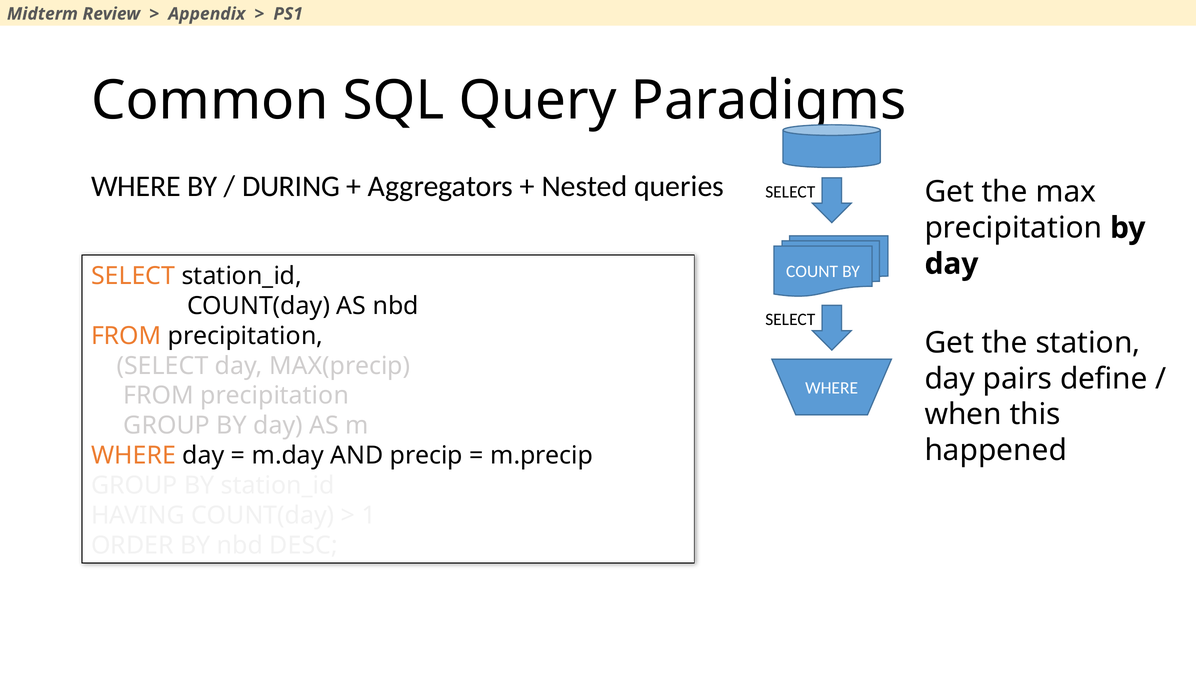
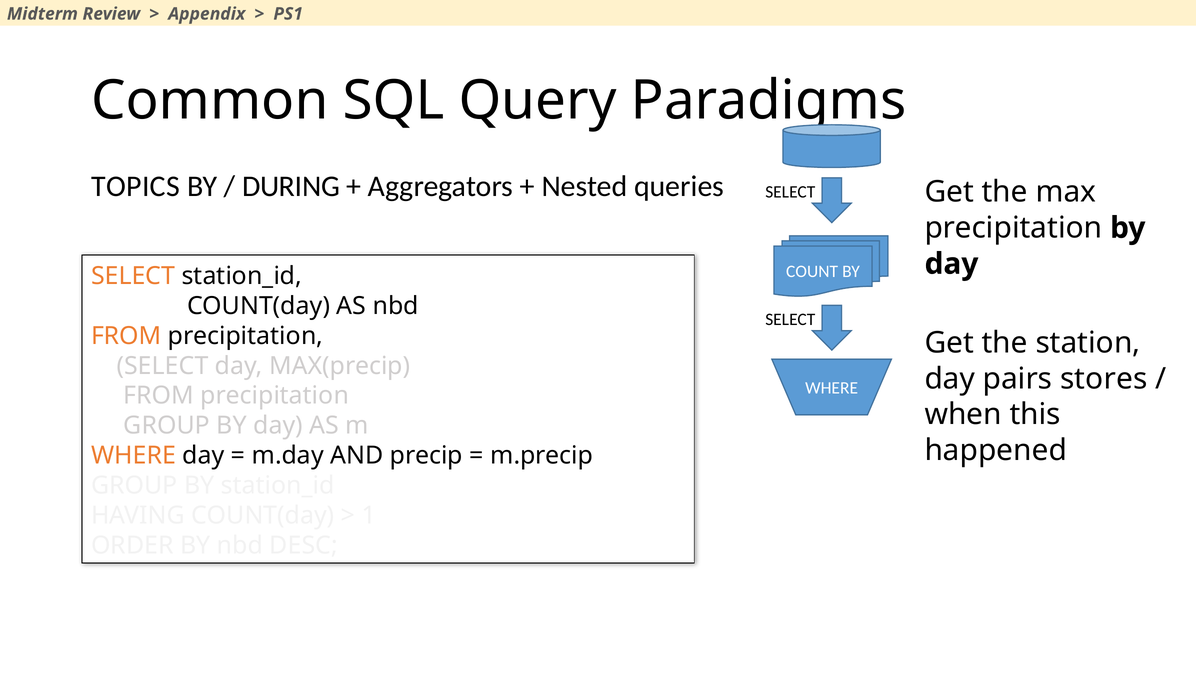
WHERE at (136, 186): WHERE -> TOPICS
define: define -> stores
